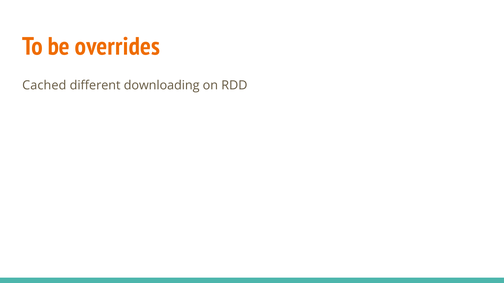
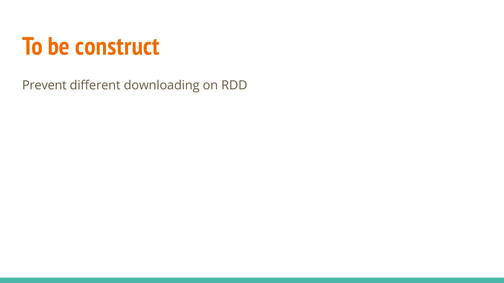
overrides: overrides -> construct
Cached: Cached -> Prevent
